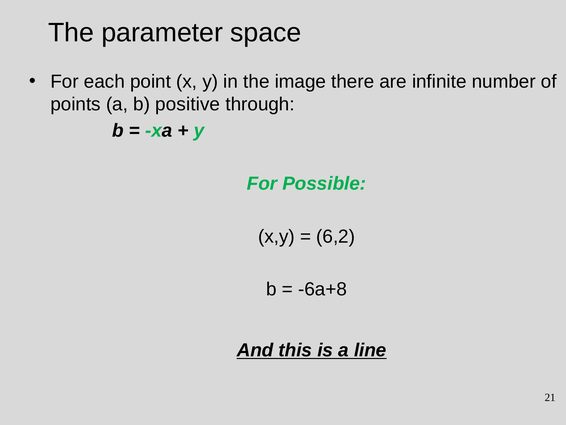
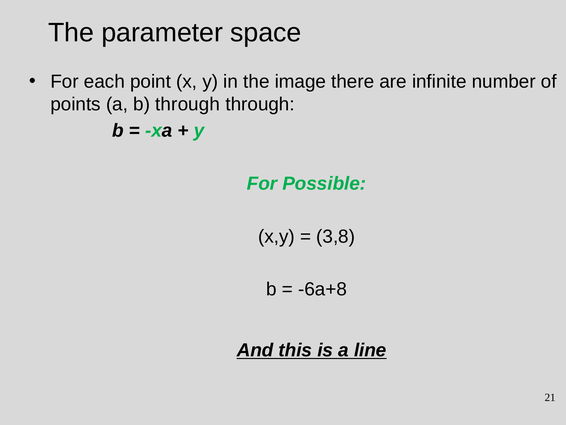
b positive: positive -> through
6,2: 6,2 -> 3,8
